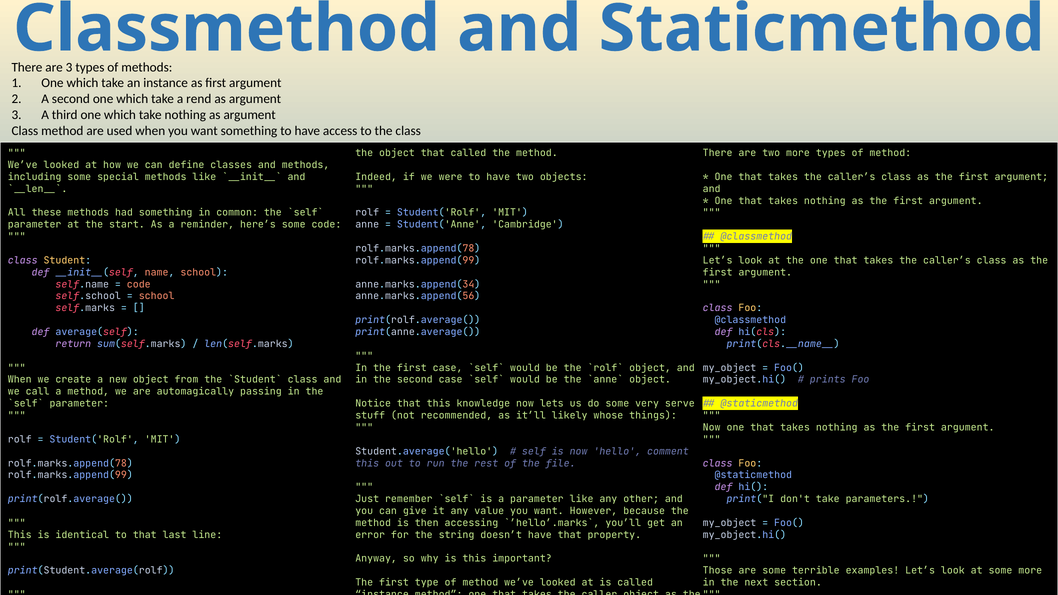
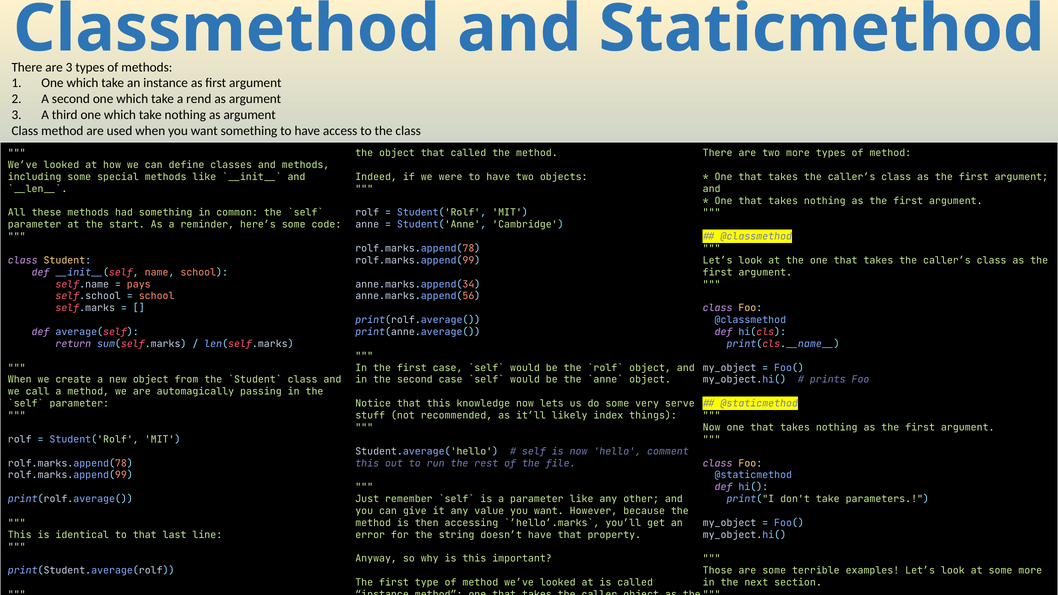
code at (139, 284): code -> pays
whose: whose -> index
